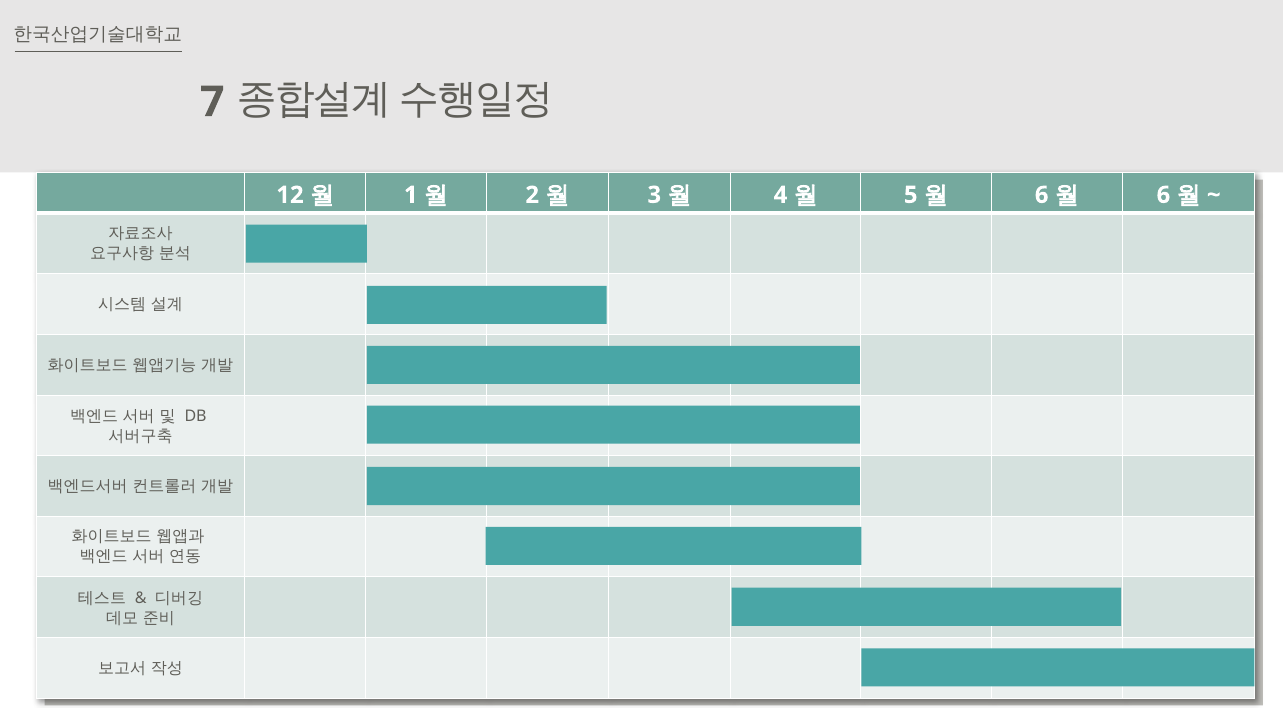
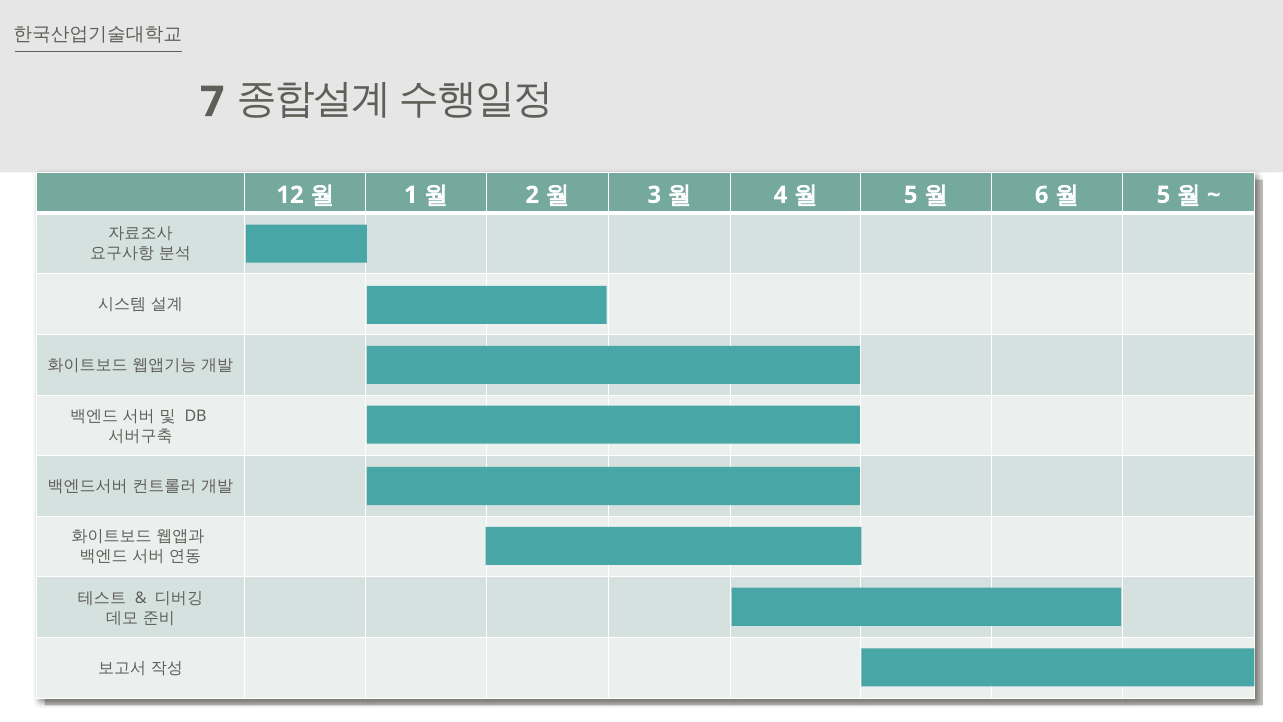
6 at (1163, 195): 6 -> 5
